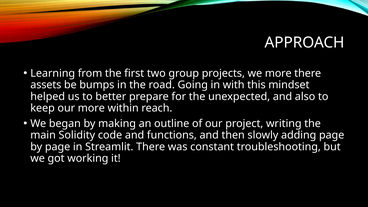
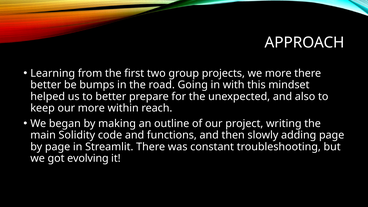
assets at (46, 85): assets -> better
working: working -> evolving
